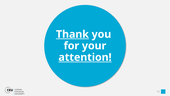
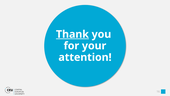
attention underline: present -> none
